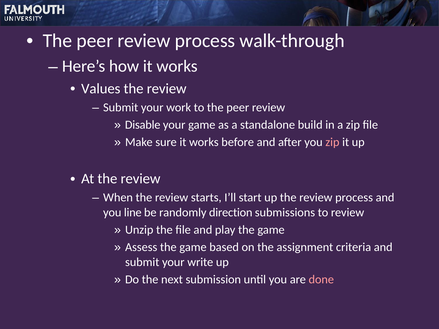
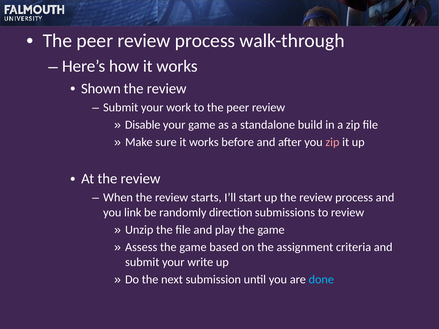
Values: Values -> Shown
line: line -> link
done colour: pink -> light blue
